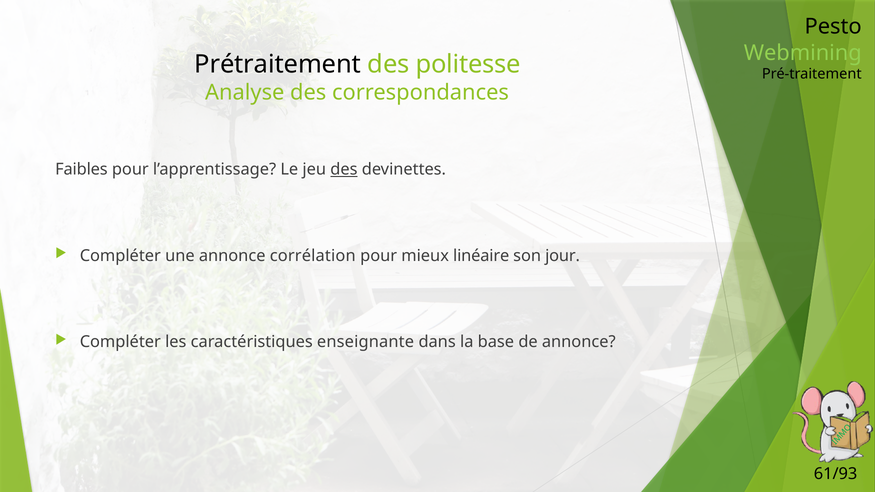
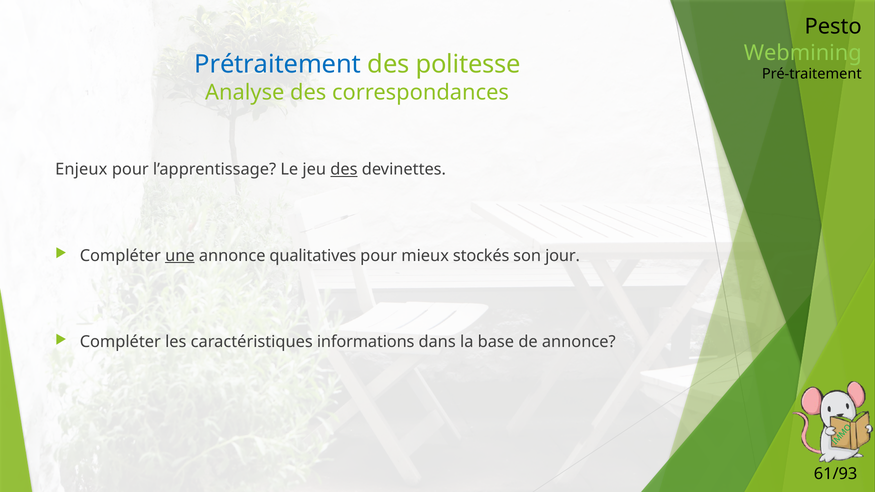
Prétraitement colour: black -> blue
Faibles: Faibles -> Enjeux
une underline: none -> present
corrélation: corrélation -> qualitatives
linéaire: linéaire -> stockés
enseignante: enseignante -> informations
